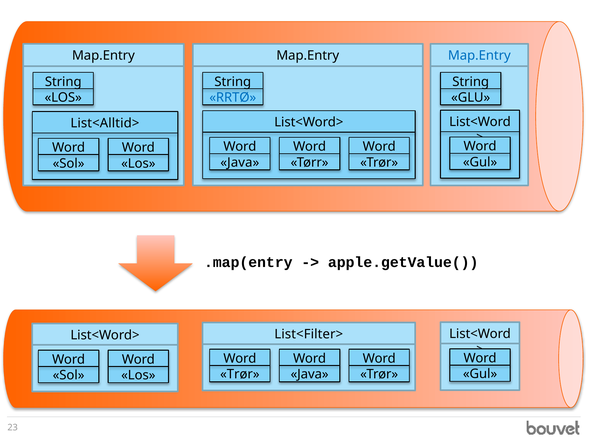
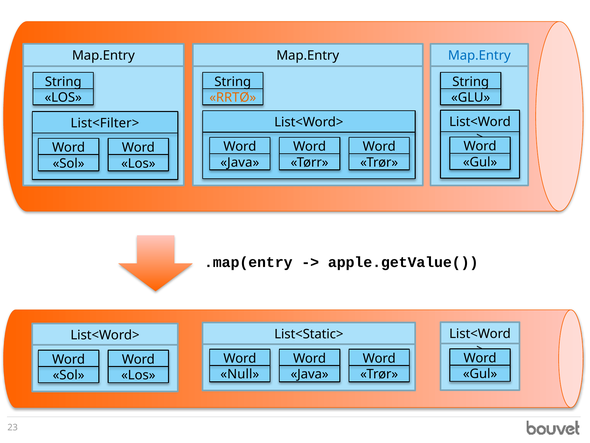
RRTØ colour: blue -> orange
List<Alltid>: List<Alltid> -> List<Filter>
List<Filter>: List<Filter> -> List<Static>
Trør at (240, 374): Trør -> Null
